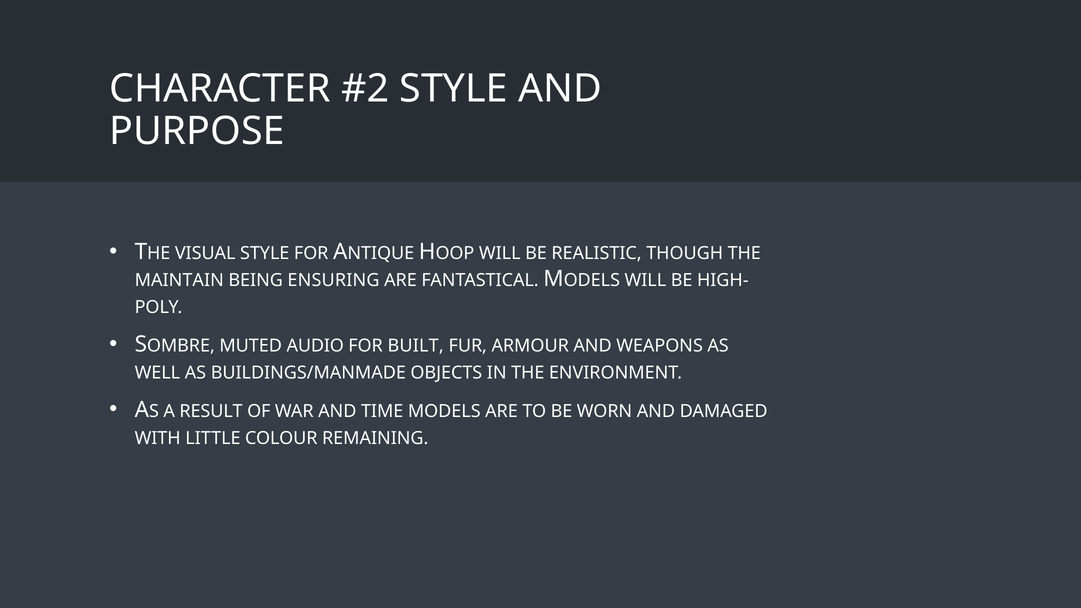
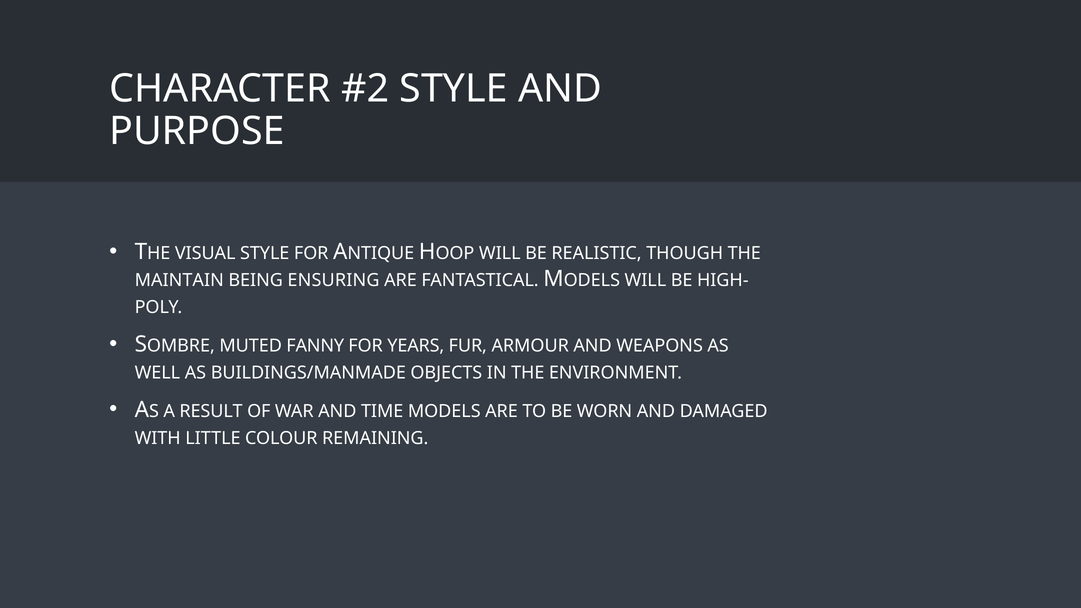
AUDIO: AUDIO -> FANNY
BUILT: BUILT -> YEARS
